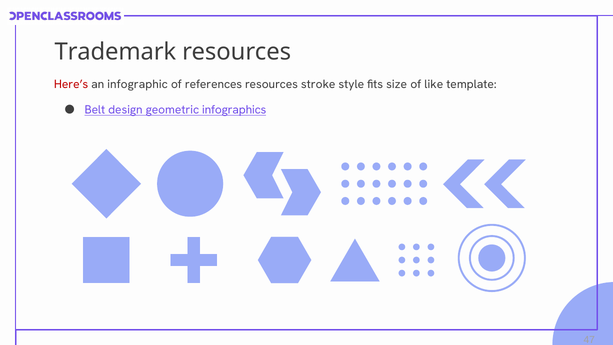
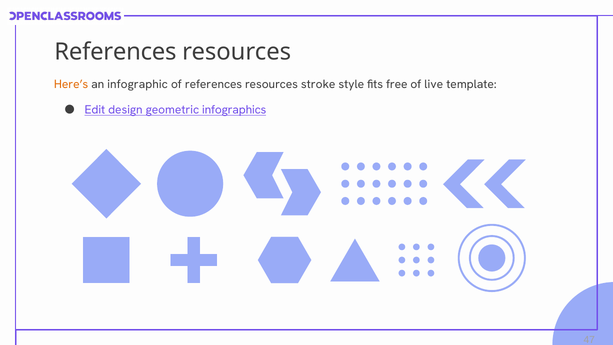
Trademark at (115, 52): Trademark -> References
Here’s colour: red -> orange
size: size -> free
like: like -> live
Belt: Belt -> Edit
